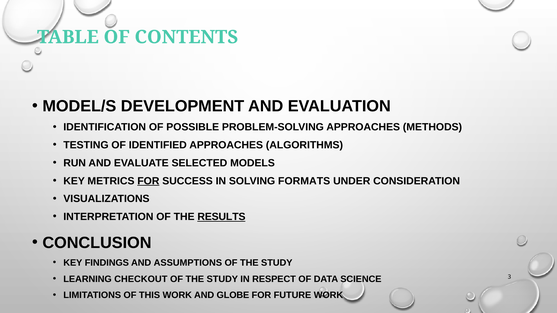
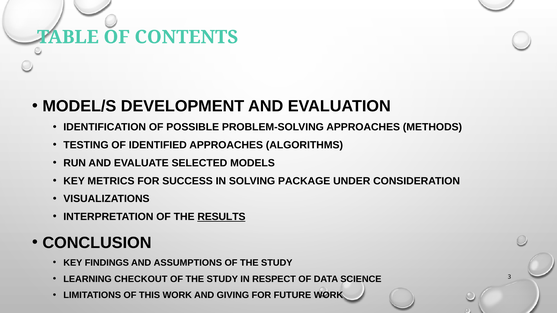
FOR at (148, 181) underline: present -> none
FORMATS: FORMATS -> PACKAGE
GLOBE: GLOBE -> GIVING
